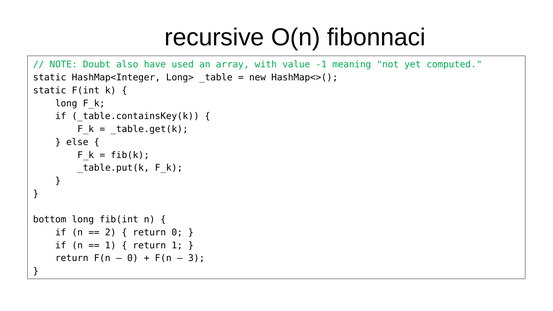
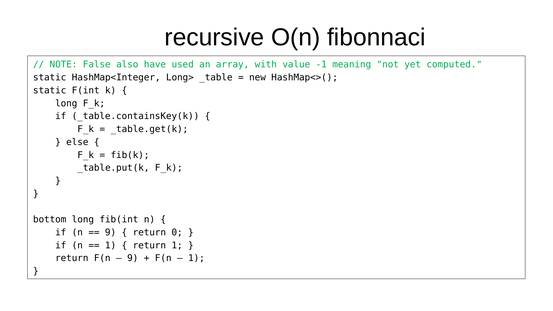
Doubt: Doubt -> False
2 at (111, 232): 2 -> 9
0 at (133, 258): 0 -> 9
3 at (196, 258): 3 -> 1
